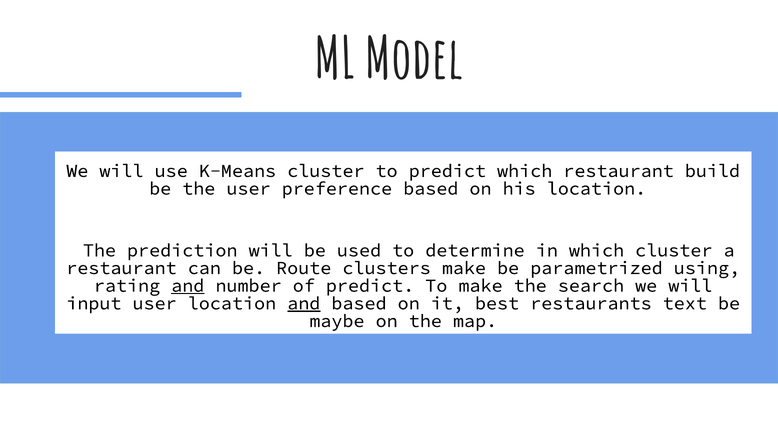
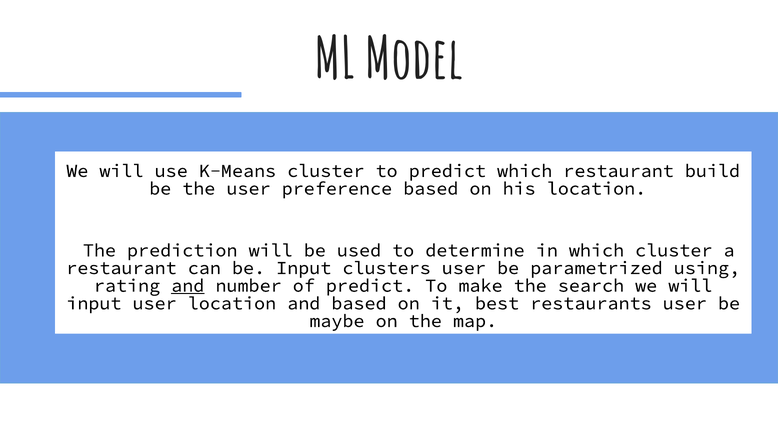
be Route: Route -> Input
clusters make: make -> user
and at (304, 303) underline: present -> none
restaurants text: text -> user
